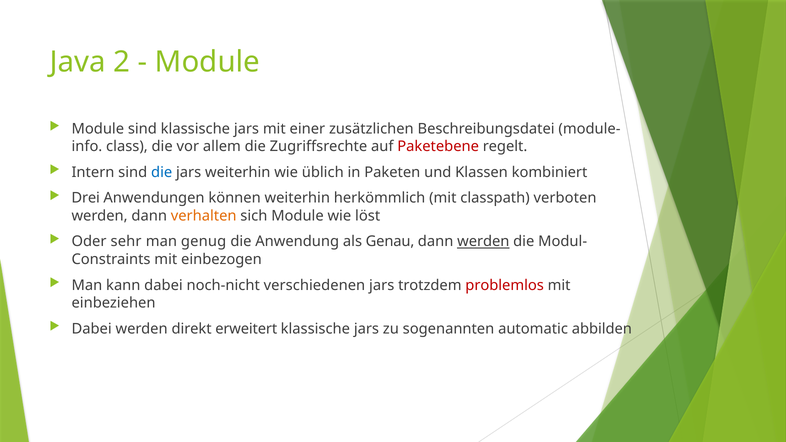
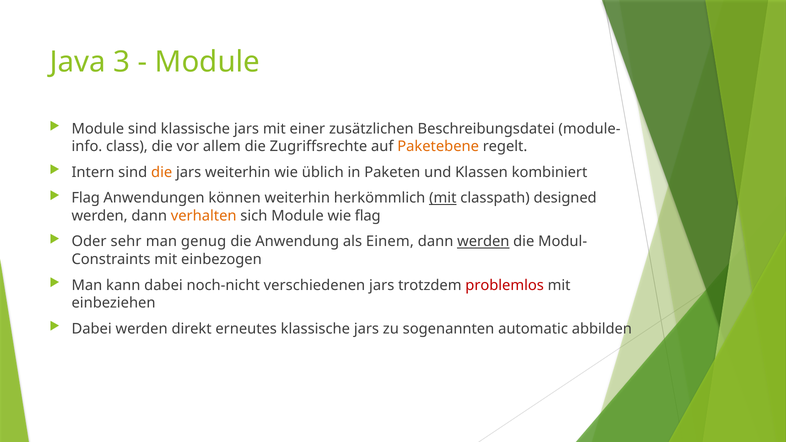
2: 2 -> 3
Paketebene colour: red -> orange
die at (162, 172) colour: blue -> orange
Drei at (86, 198): Drei -> Flag
mit at (443, 198) underline: none -> present
verboten: verboten -> designed
wie löst: löst -> flag
Genau: Genau -> Einem
erweitert: erweitert -> erneutes
